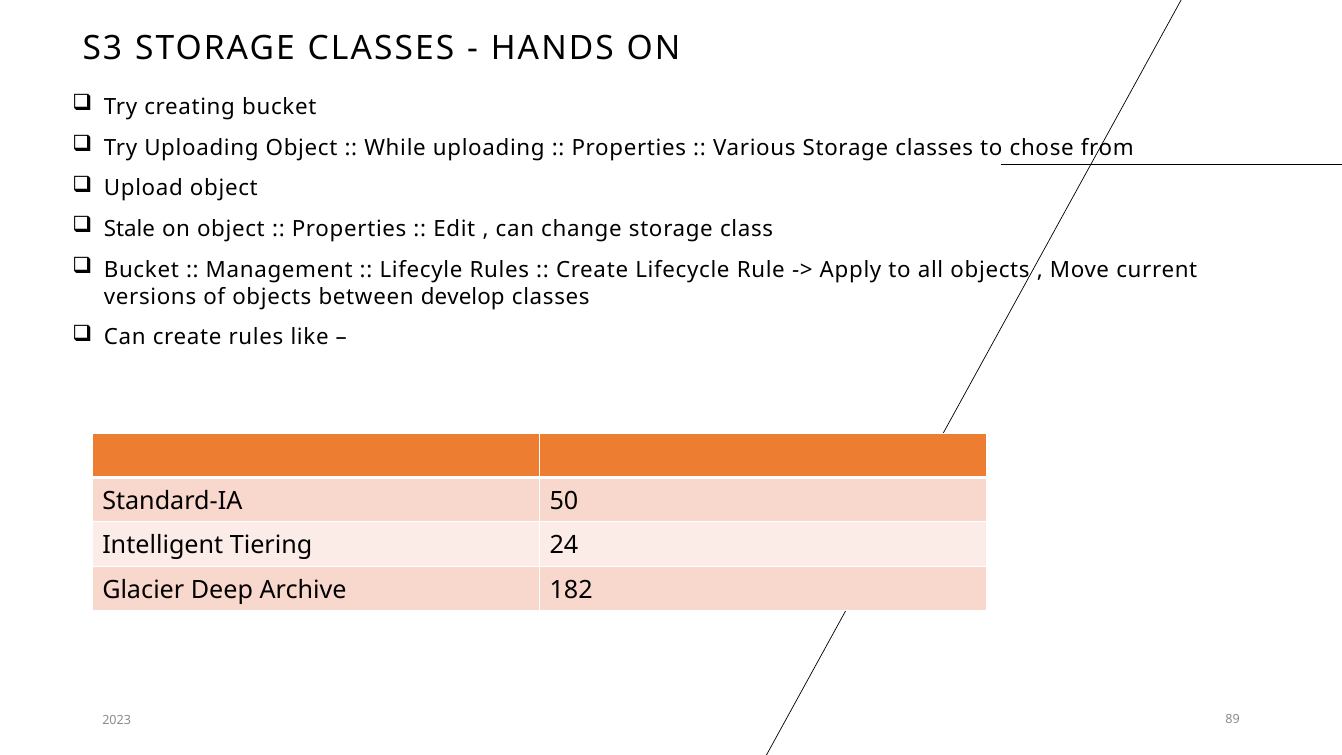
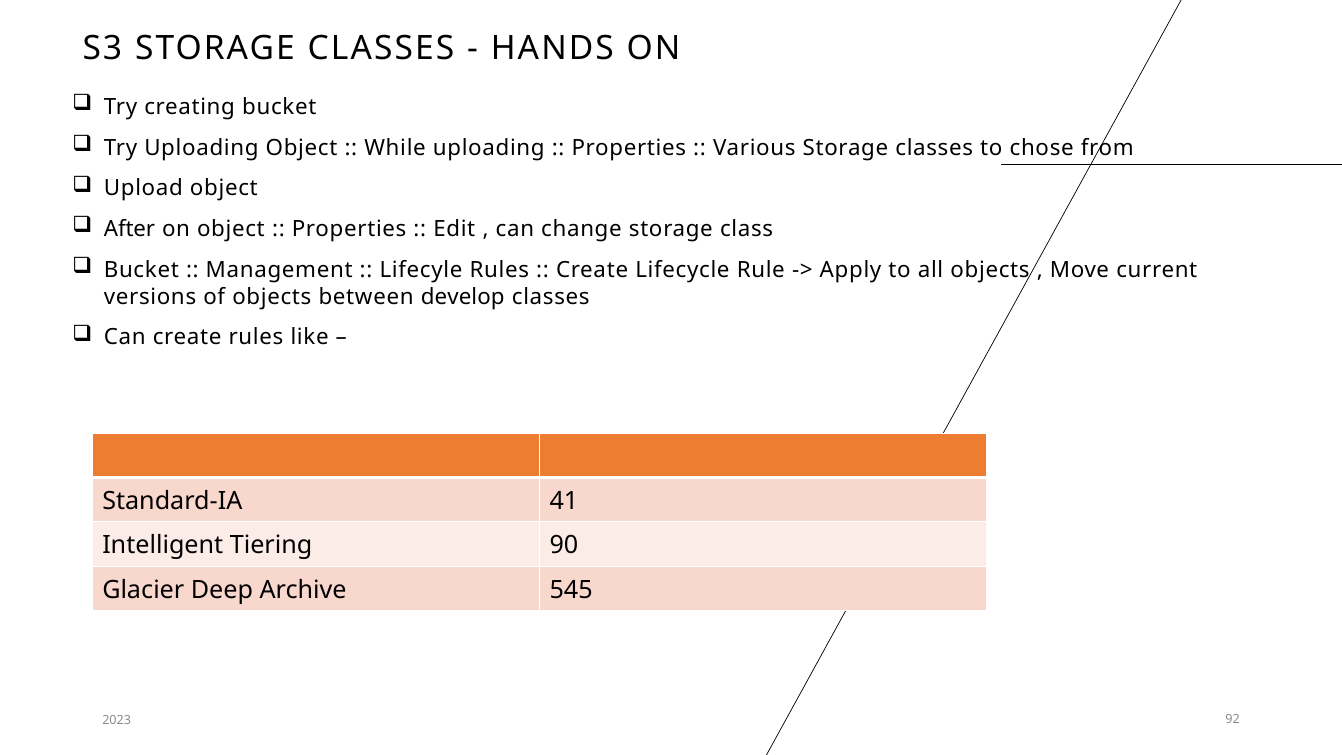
Stale: Stale -> After
50: 50 -> 41
24: 24 -> 90
182: 182 -> 545
89: 89 -> 92
